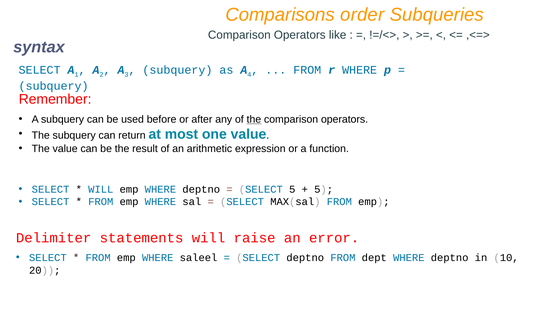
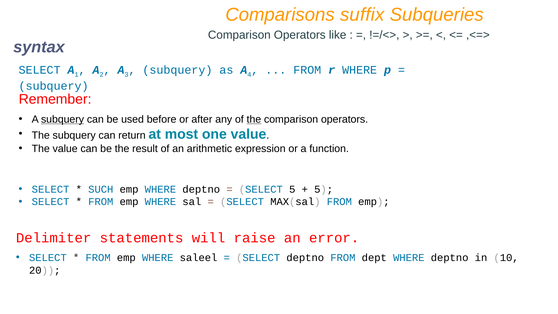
order: order -> suffix
subquery at (63, 119) underline: none -> present
WILL at (101, 189): WILL -> SUCH
